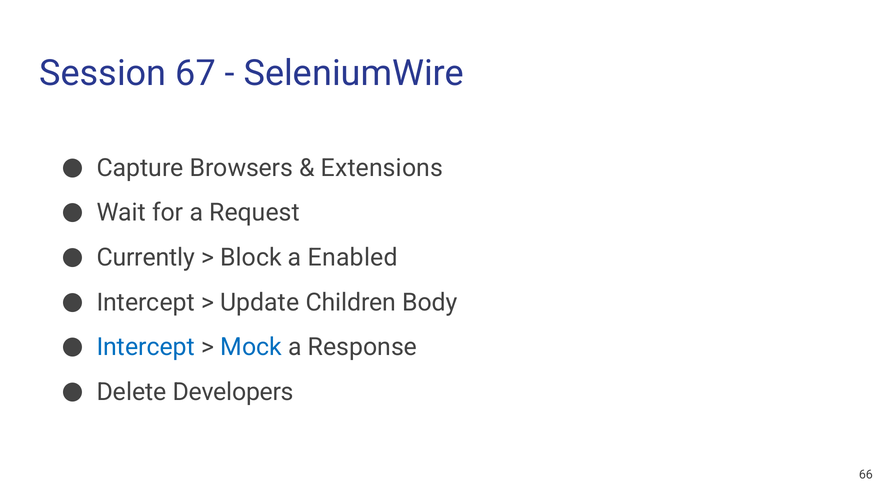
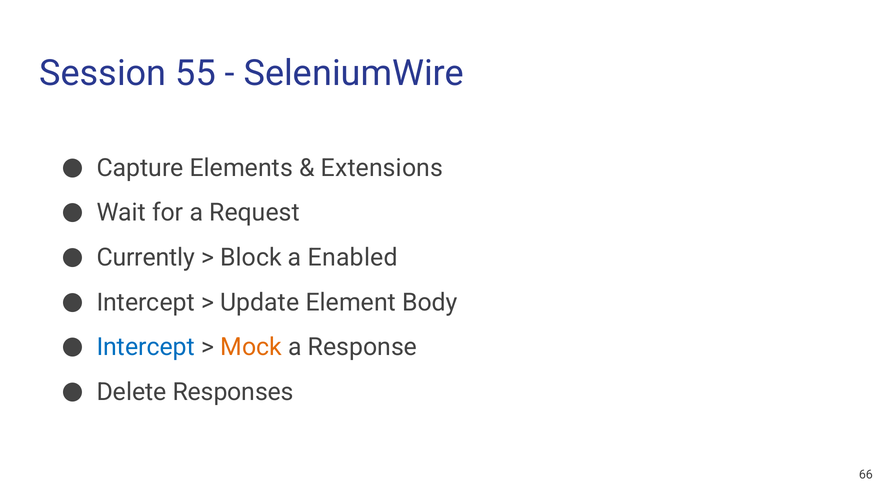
67: 67 -> 55
Browsers: Browsers -> Elements
Children: Children -> Element
Mock colour: blue -> orange
Developers: Developers -> Responses
